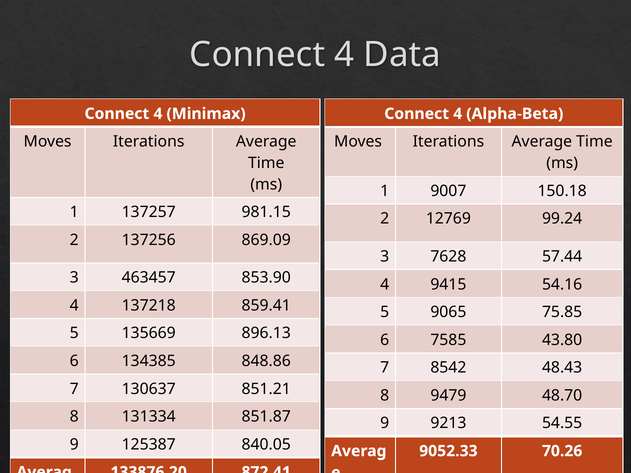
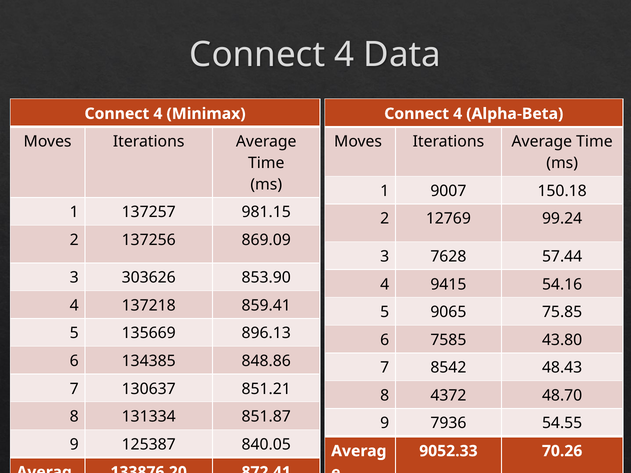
463457: 463457 -> 303626
9479: 9479 -> 4372
9213: 9213 -> 7936
